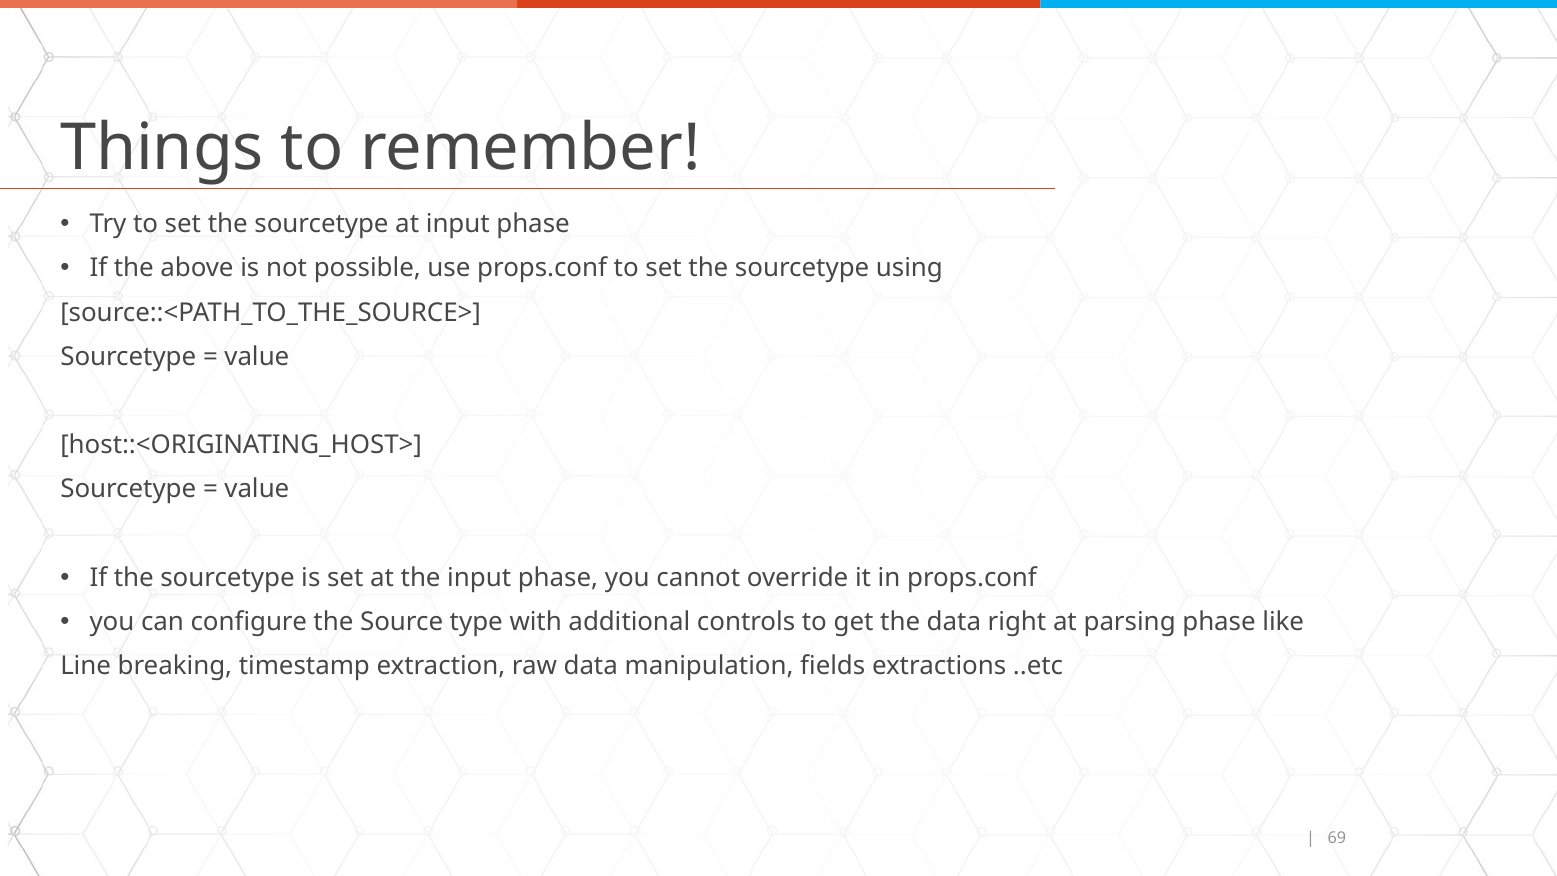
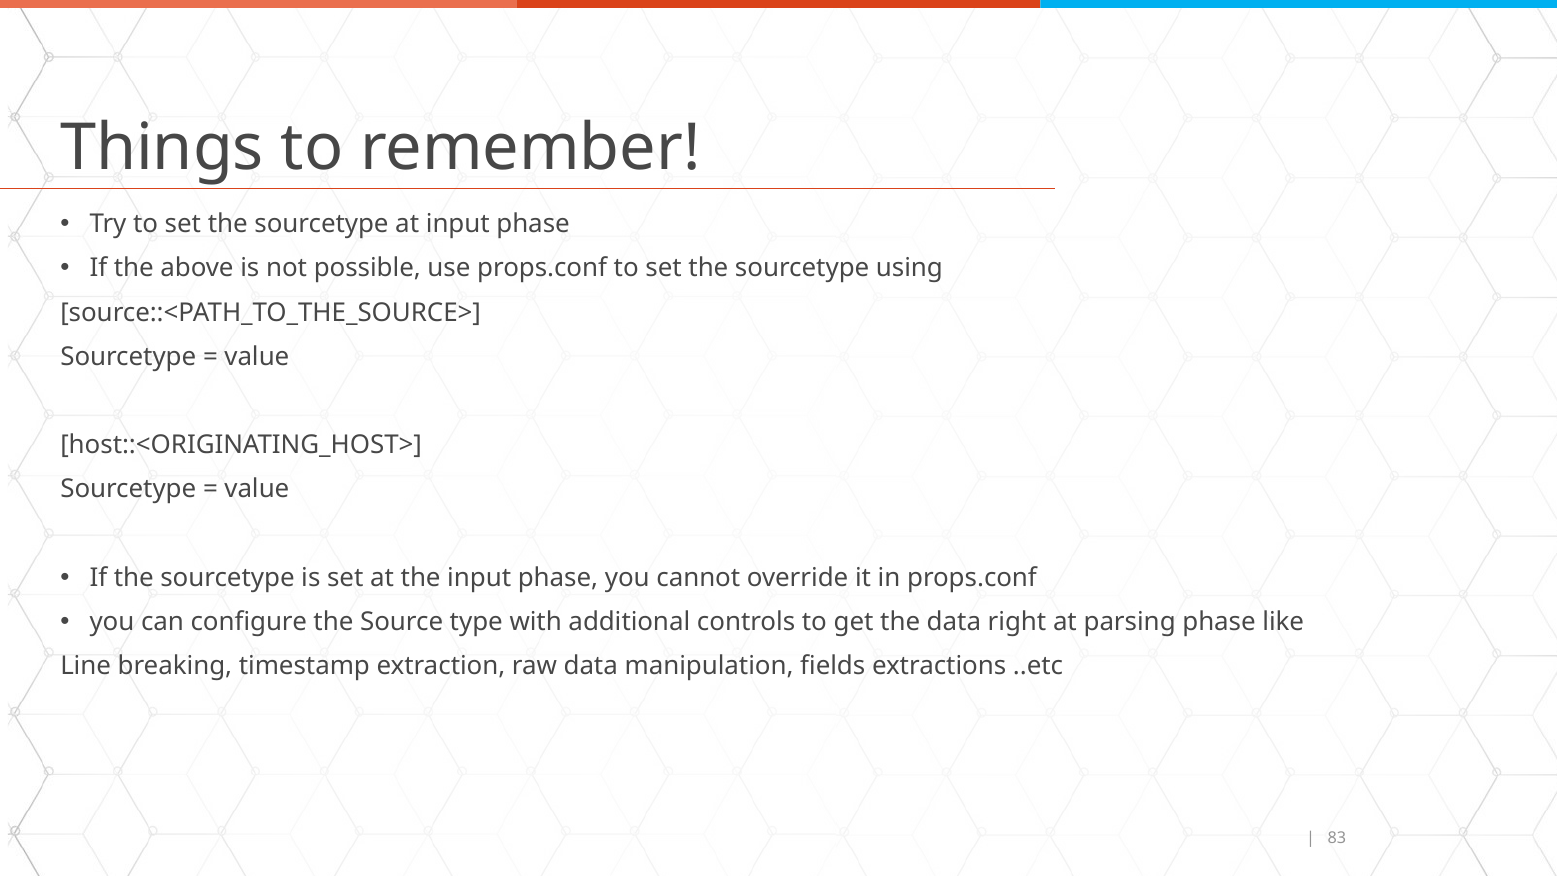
69: 69 -> 83
